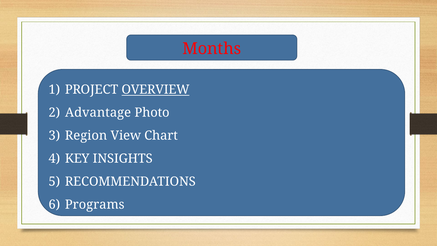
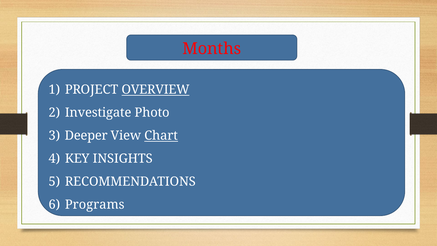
Advantage: Advantage -> Investigate
Region: Region -> Deeper
Chart underline: none -> present
